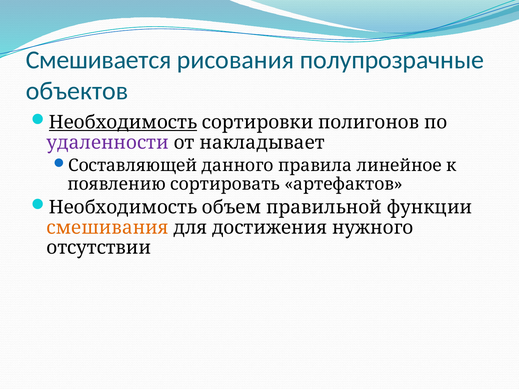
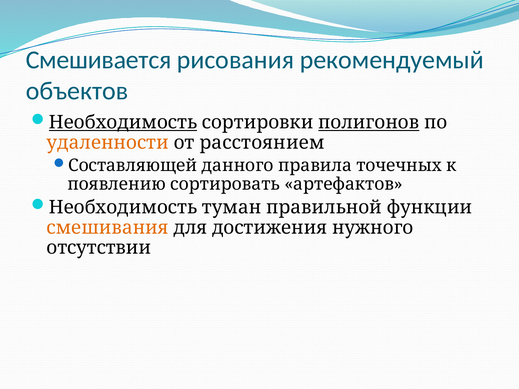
полупрозрачные: полупрозрачные -> рекомендуемый
полигонов underline: none -> present
удаленности colour: purple -> orange
накладывает: накладывает -> расстоянием
линейное: линейное -> точечных
объем: объем -> туман
